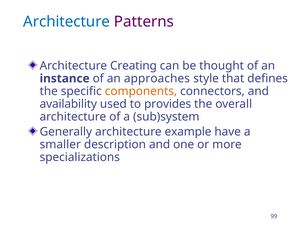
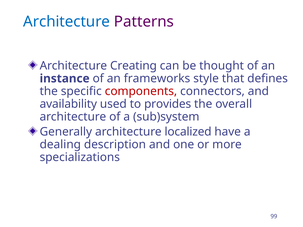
approaches: approaches -> frameworks
components colour: orange -> red
example: example -> localized
smaller: smaller -> dealing
